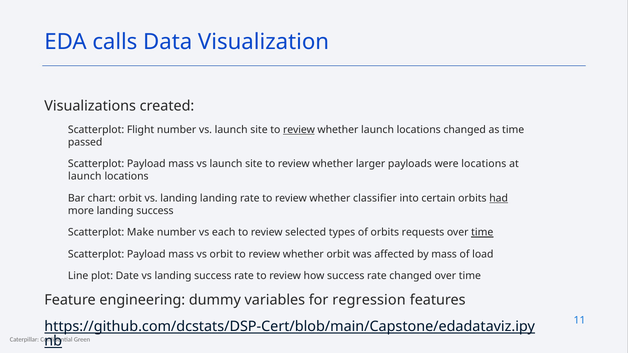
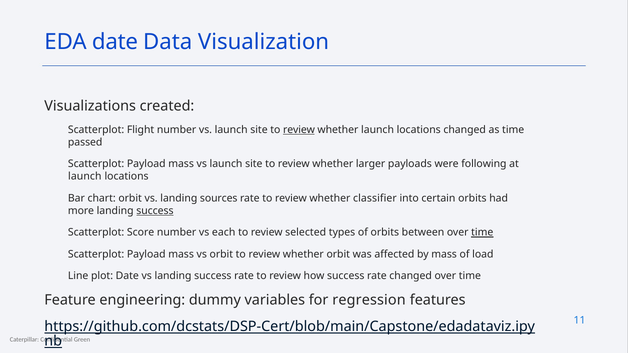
EDA calls: calls -> date
were locations: locations -> following
landing landing: landing -> sources
had underline: present -> none
success at (155, 211) underline: none -> present
Make: Make -> Score
requests: requests -> between
